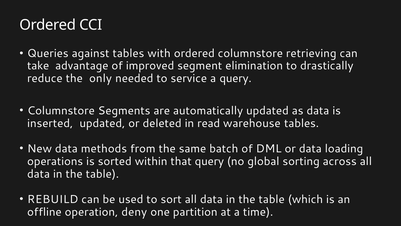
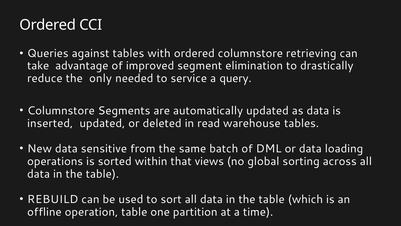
methods: methods -> sensitive
that query: query -> views
operation deny: deny -> table
